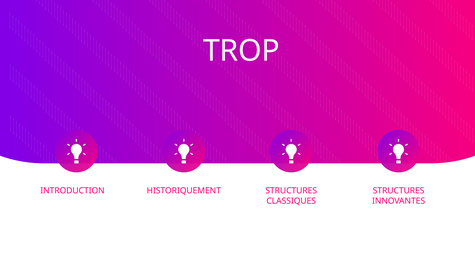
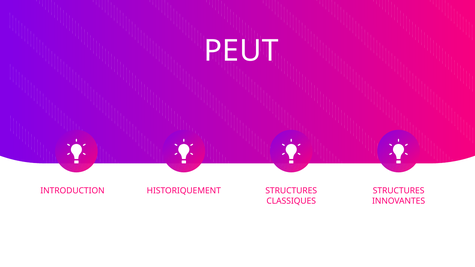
TROP: TROP -> PEUT
